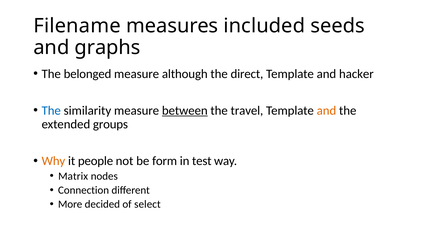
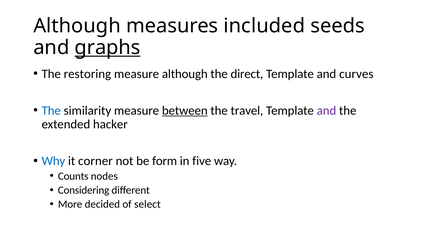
Filename at (77, 26): Filename -> Although
graphs underline: none -> present
belonged: belonged -> restoring
hacker: hacker -> curves
and at (326, 111) colour: orange -> purple
groups: groups -> hacker
Why colour: orange -> blue
people: people -> corner
test: test -> five
Matrix: Matrix -> Counts
Connection: Connection -> Considering
